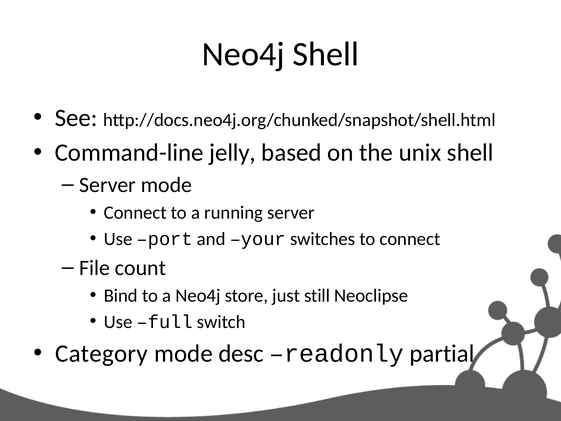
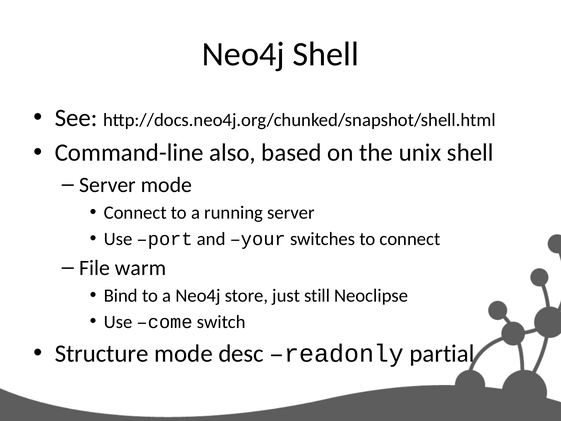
jelly: jelly -> also
count: count -> warm
full: full -> come
Category: Category -> Structure
